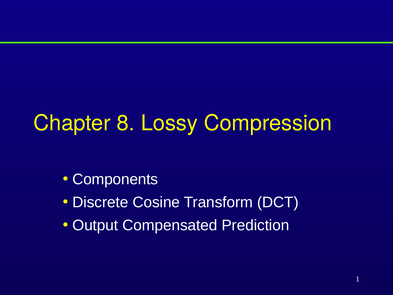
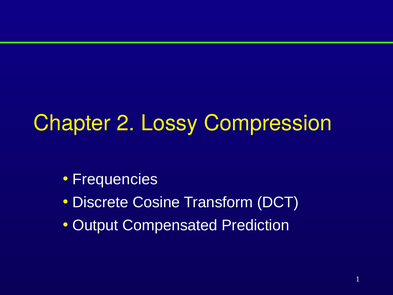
8: 8 -> 2
Components: Components -> Frequencies
